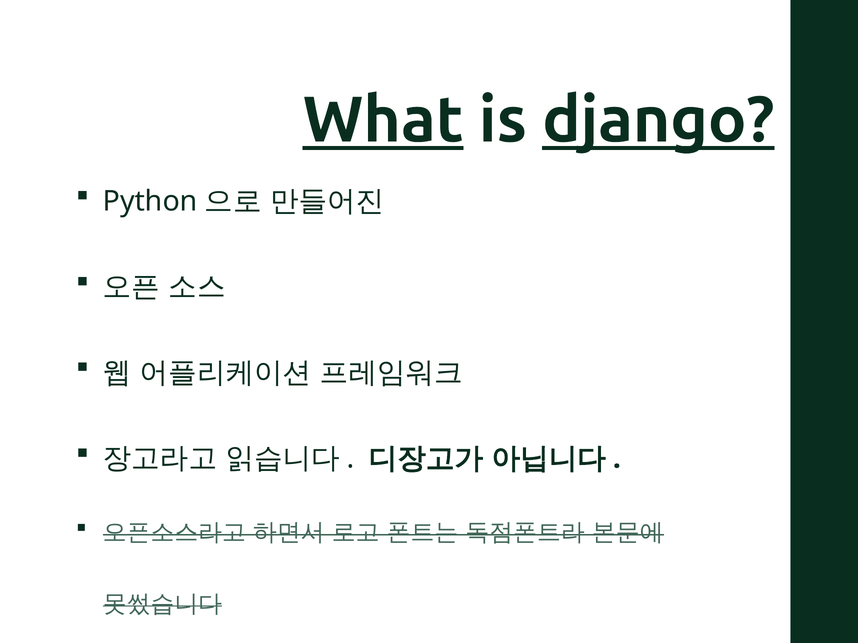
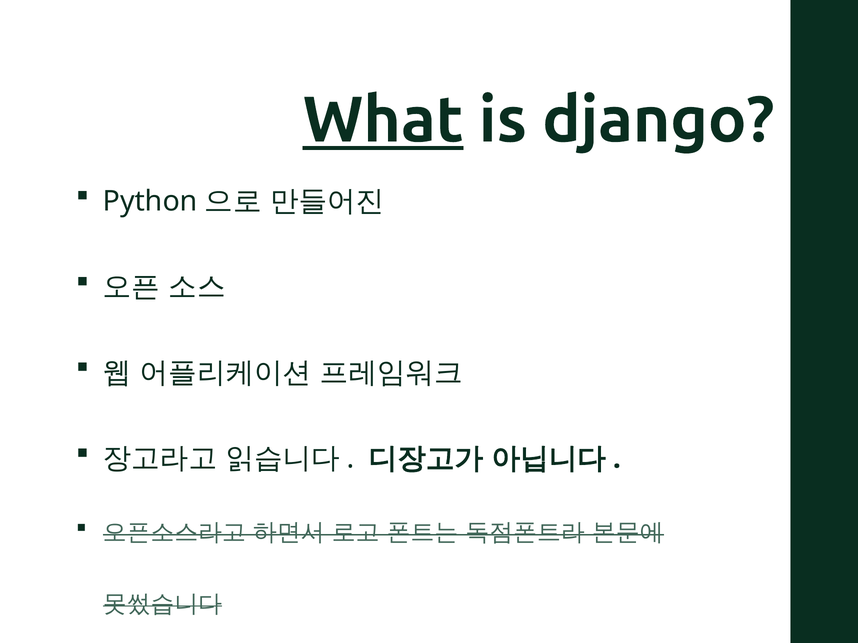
django underline: present -> none
